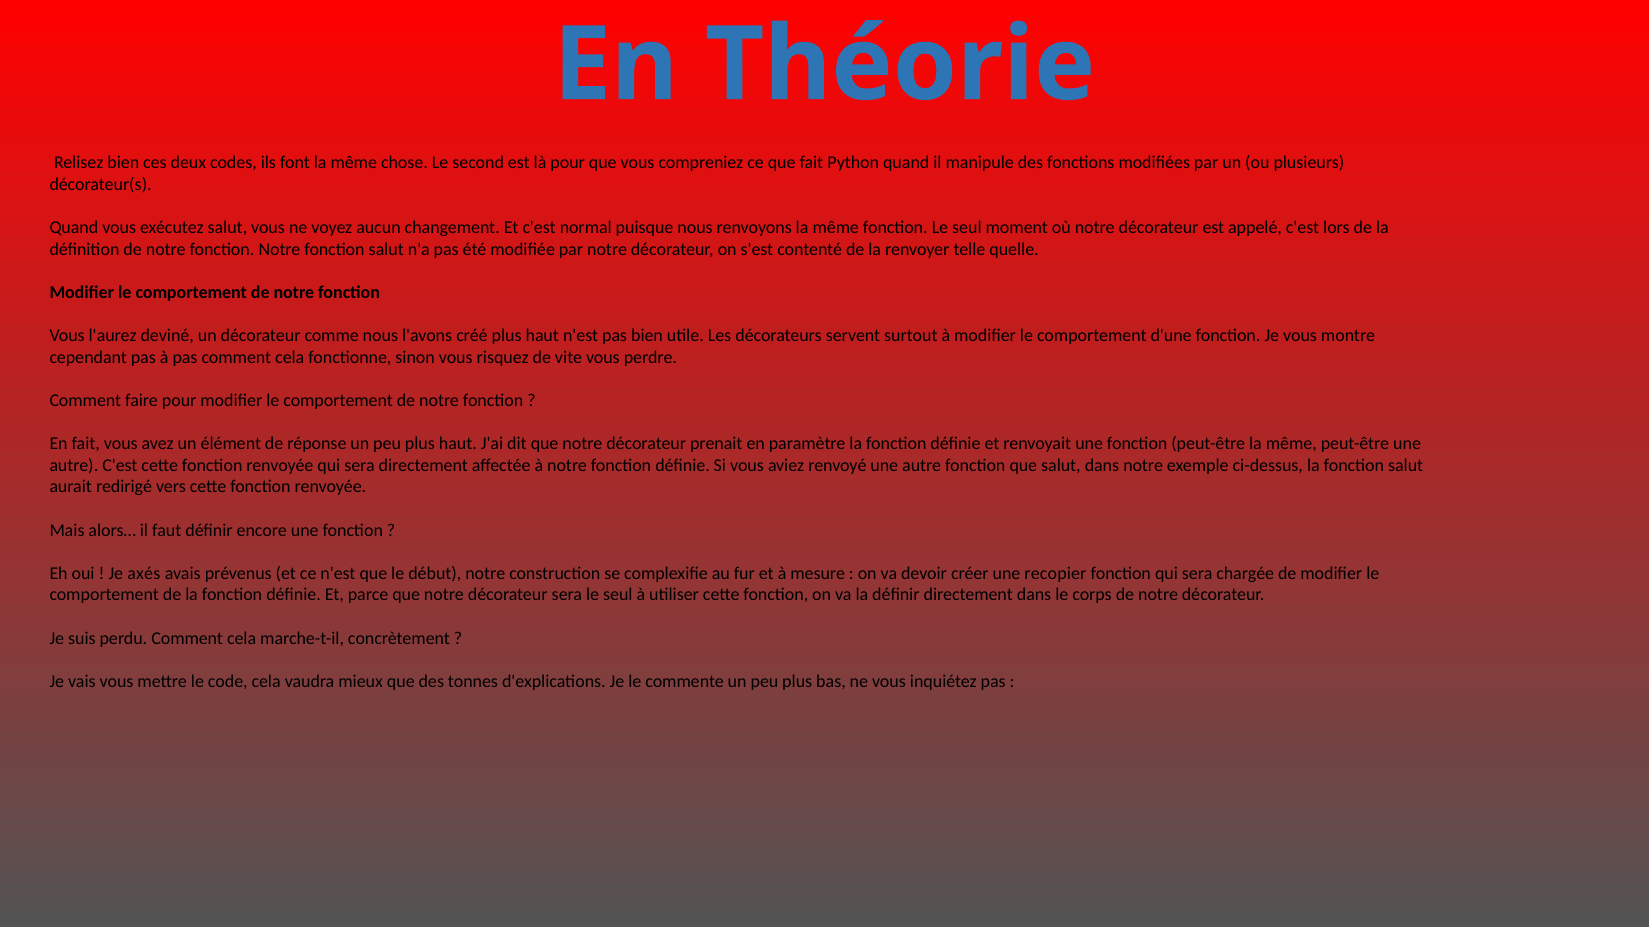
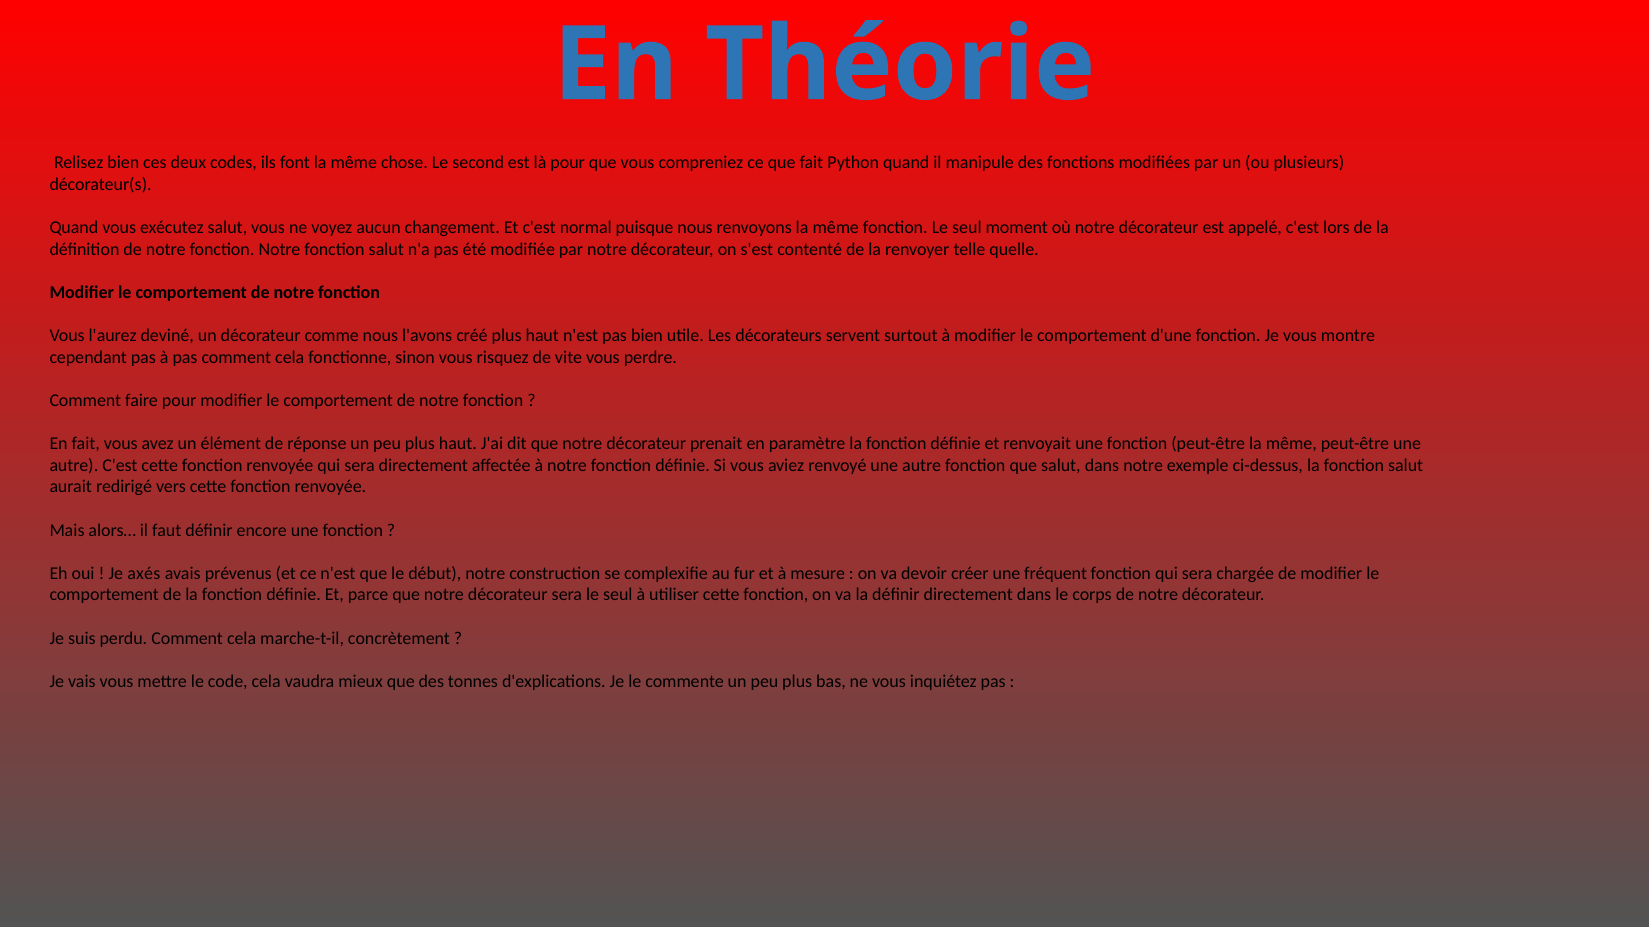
recopier: recopier -> fréquent
